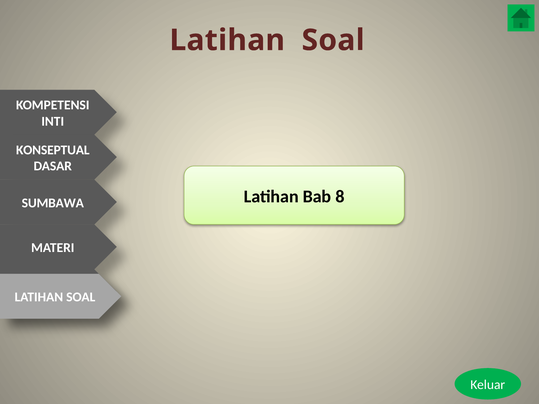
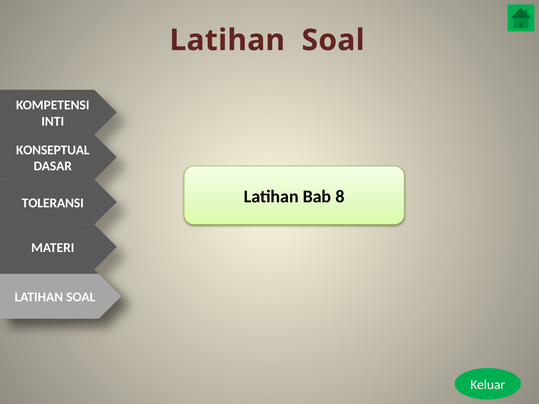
SUMBAWA: SUMBAWA -> TOLERANSI
